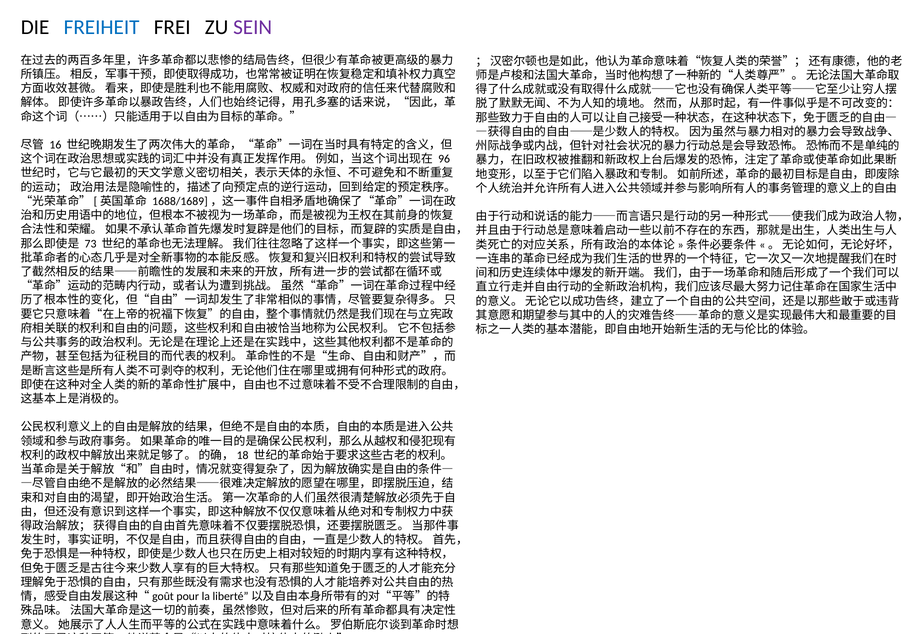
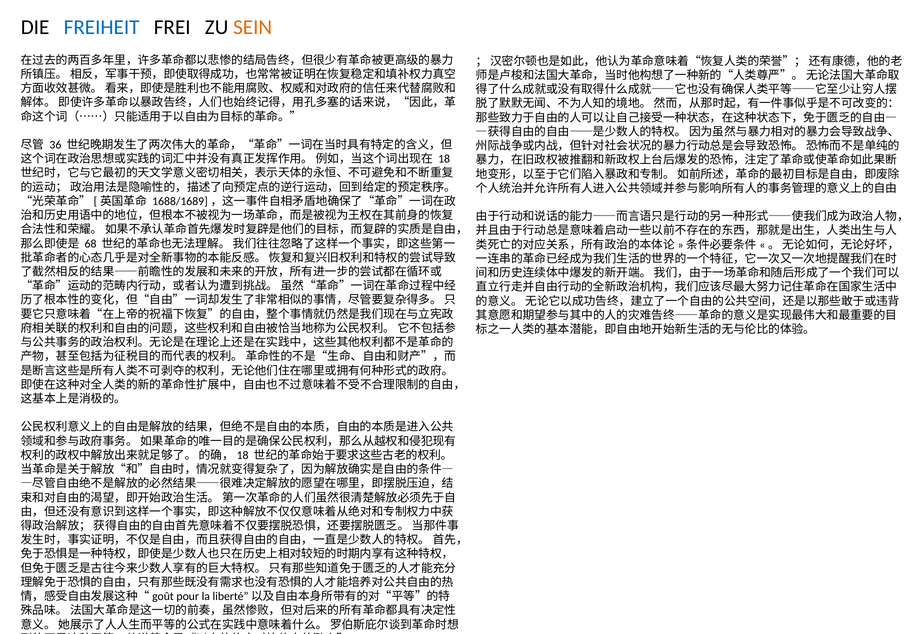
SEIN colour: purple -> orange
16: 16 -> 36
96: 96 -> 18
73: 73 -> 68
